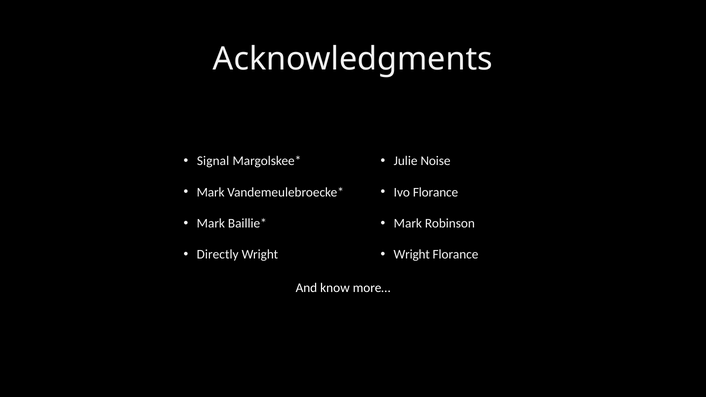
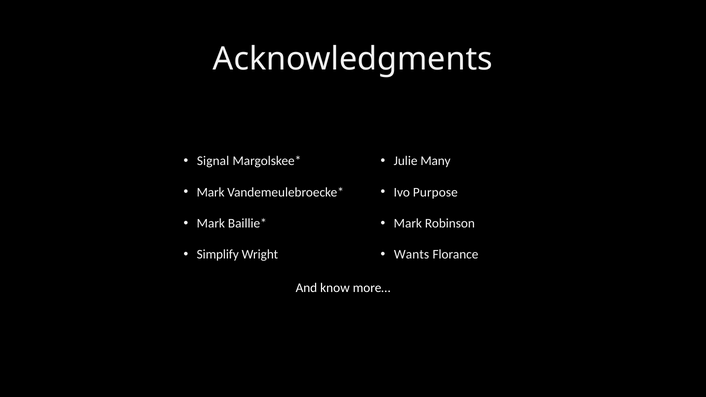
Noise: Noise -> Many
Ivo Florance: Florance -> Purpose
Directly: Directly -> Simplify
Wright at (412, 255): Wright -> Wants
